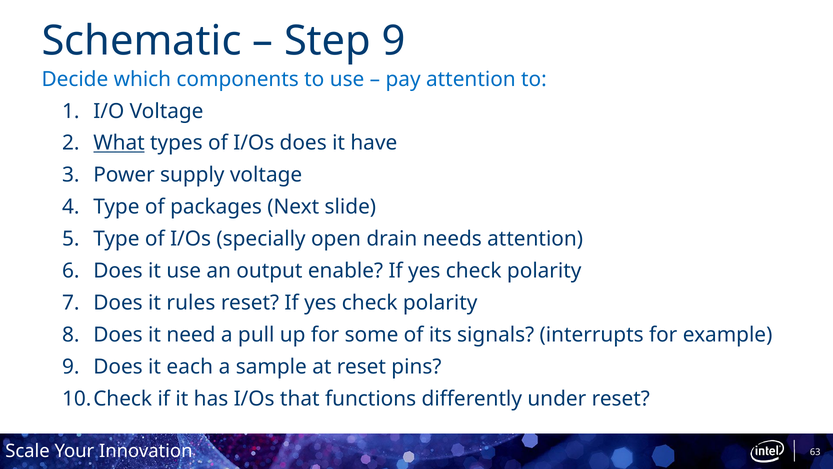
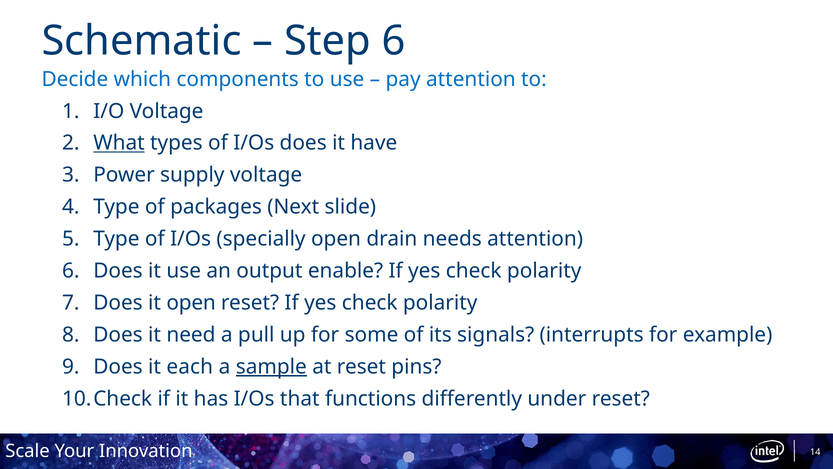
Step 9: 9 -> 6
it rules: rules -> open
sample underline: none -> present
63: 63 -> 14
